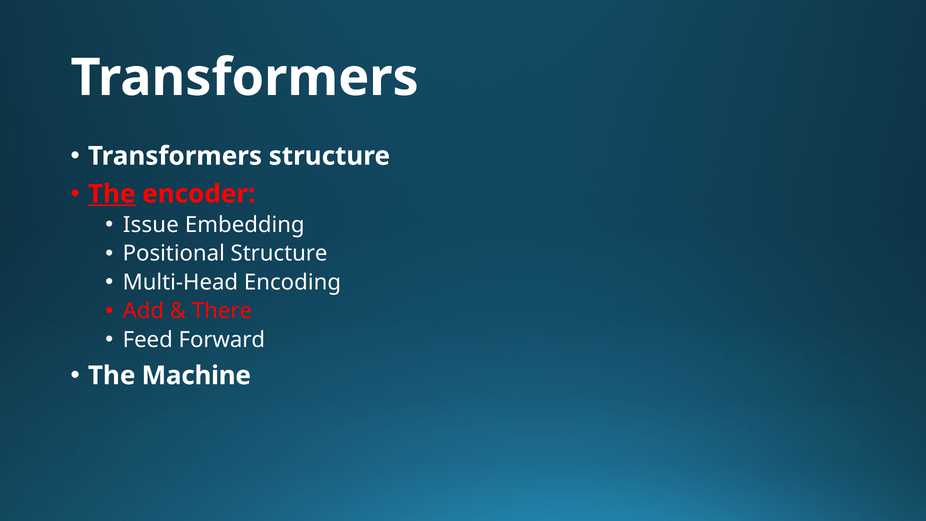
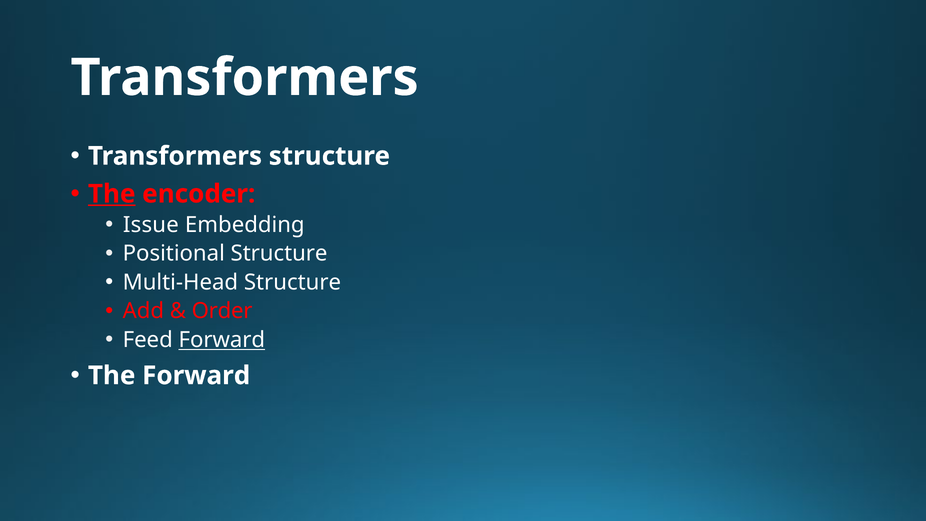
Multi-Head Encoding: Encoding -> Structure
There: There -> Order
Forward at (222, 340) underline: none -> present
The Machine: Machine -> Forward
